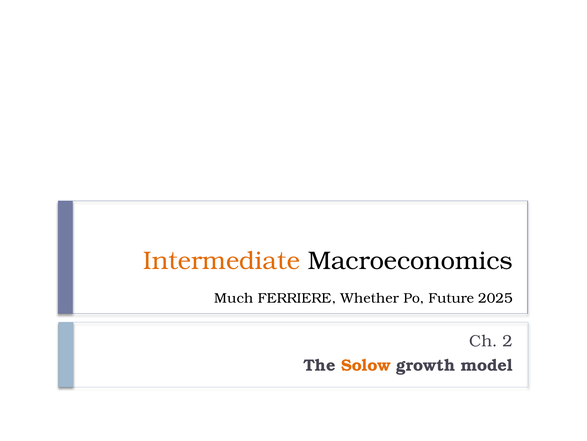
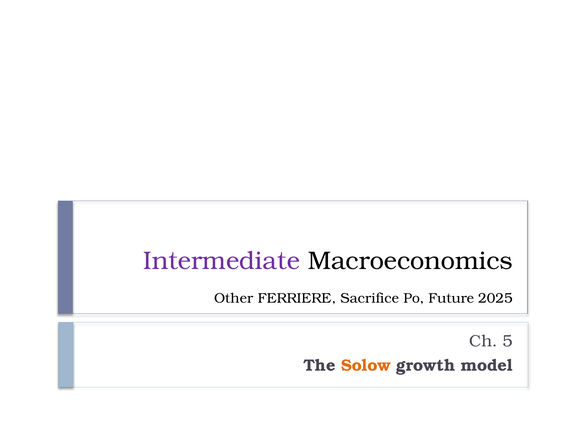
Intermediate colour: orange -> purple
Much: Much -> Other
Whether: Whether -> Sacrifice
2: 2 -> 5
